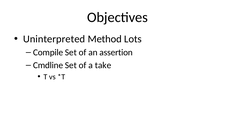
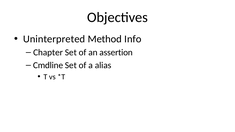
Lots: Lots -> Info
Compile: Compile -> Chapter
take: take -> alias
